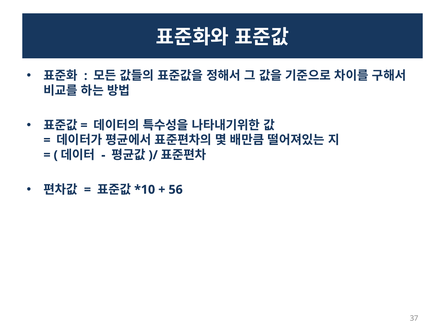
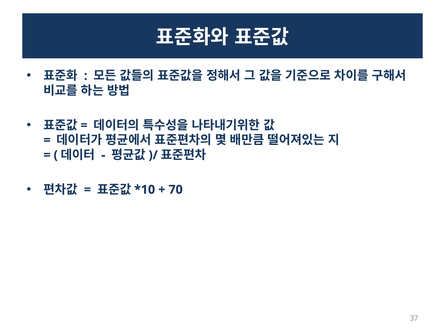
56: 56 -> 70
